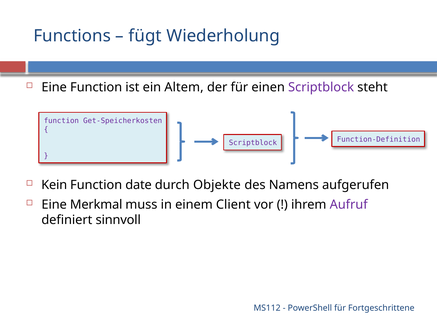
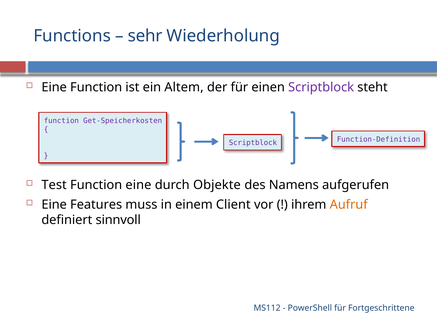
fügt: fügt -> sehr
Kein: Kein -> Test
Function date: date -> eine
Merkmal: Merkmal -> Features
Aufruf colour: purple -> orange
